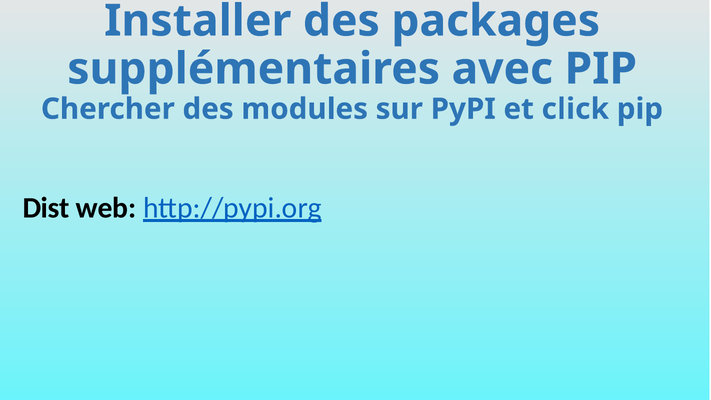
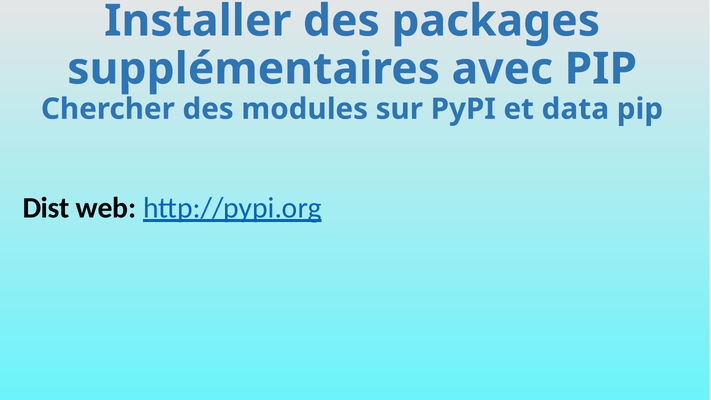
click: click -> data
